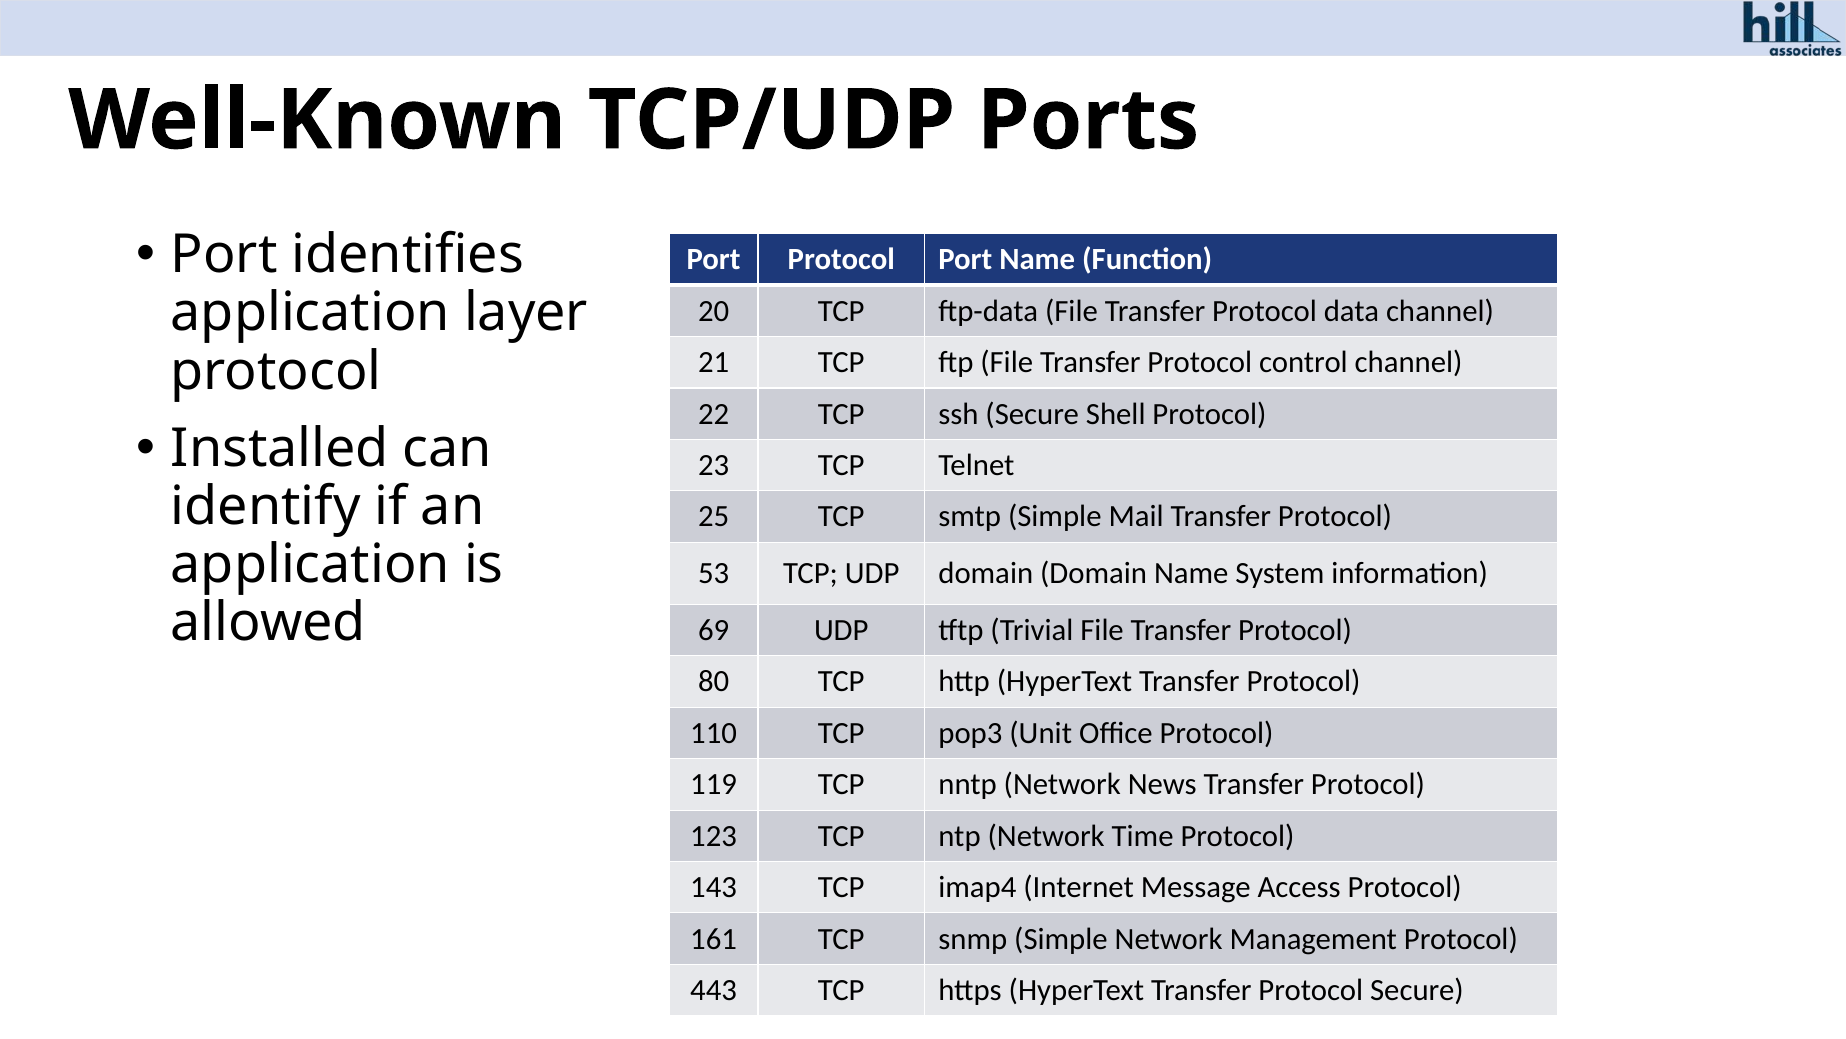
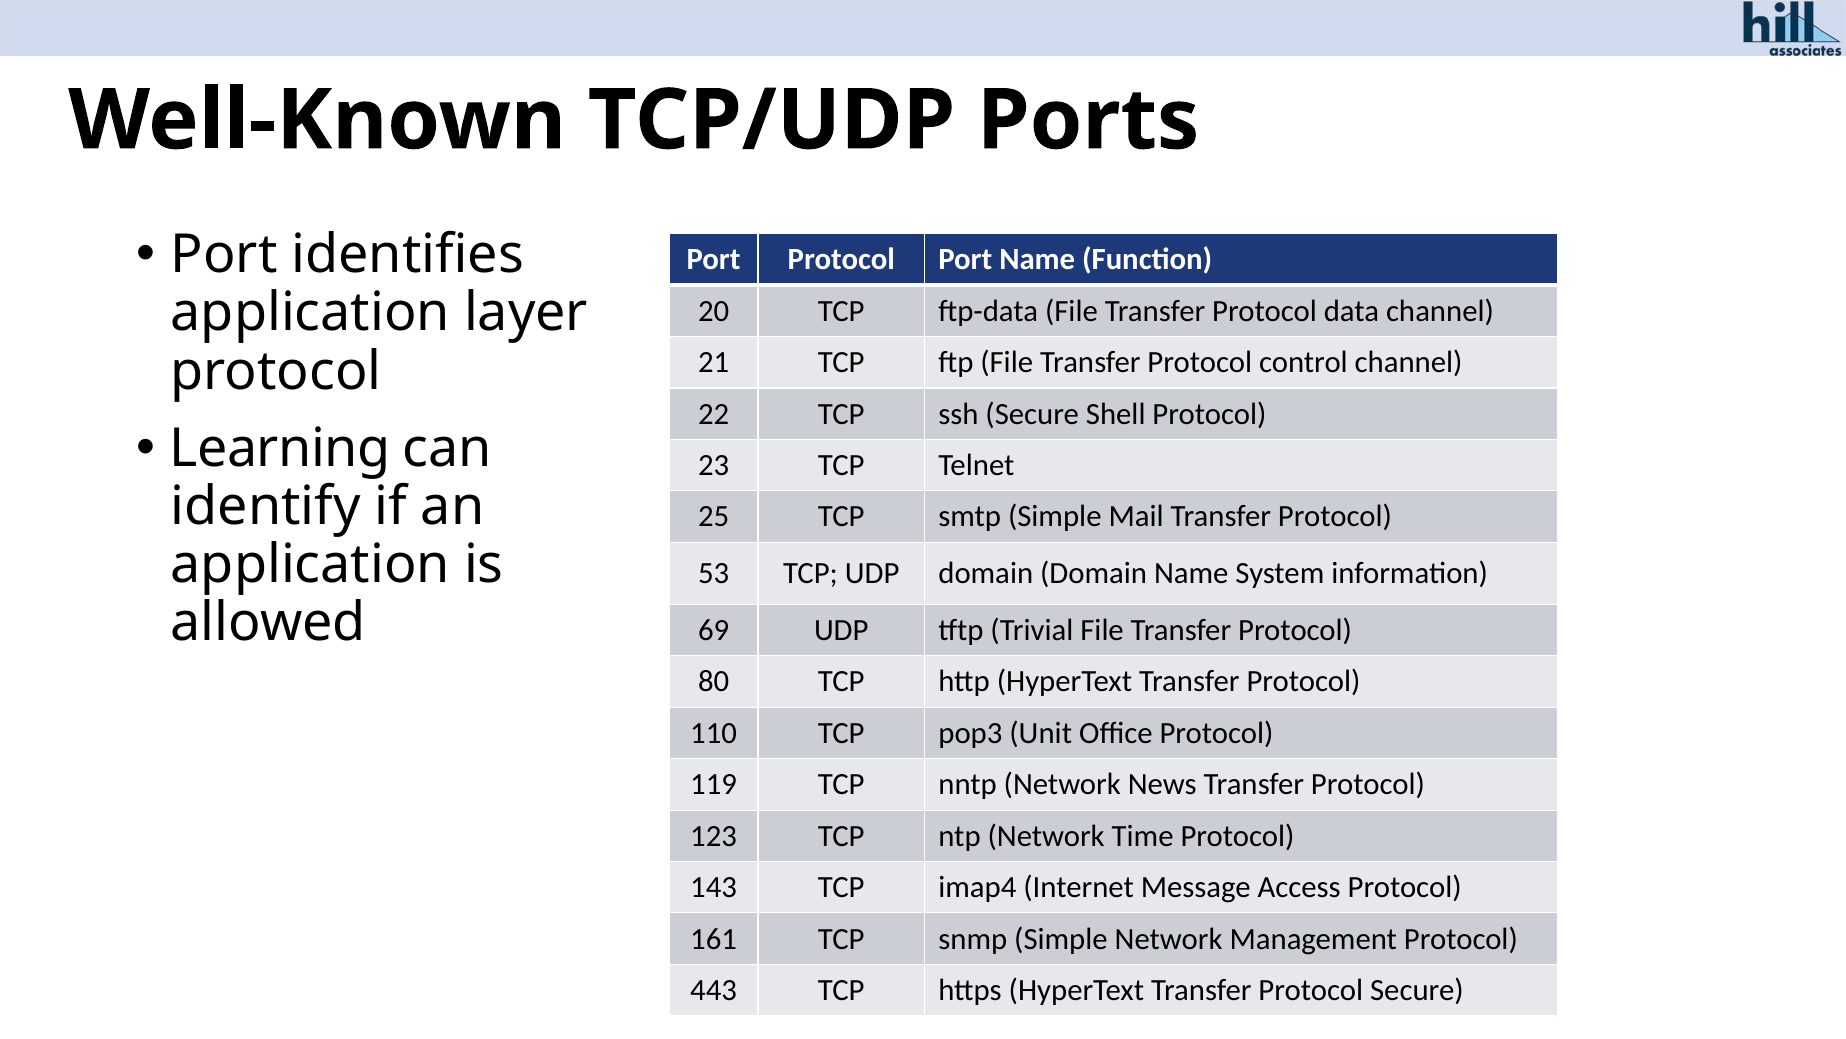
Installed: Installed -> Learning
